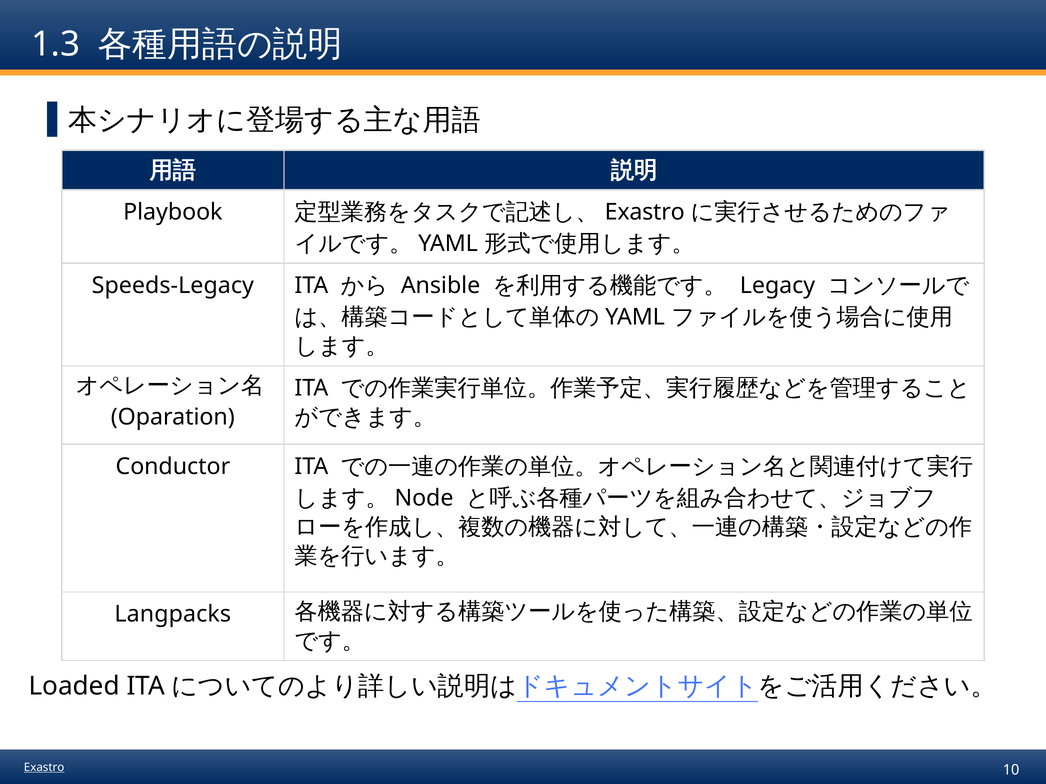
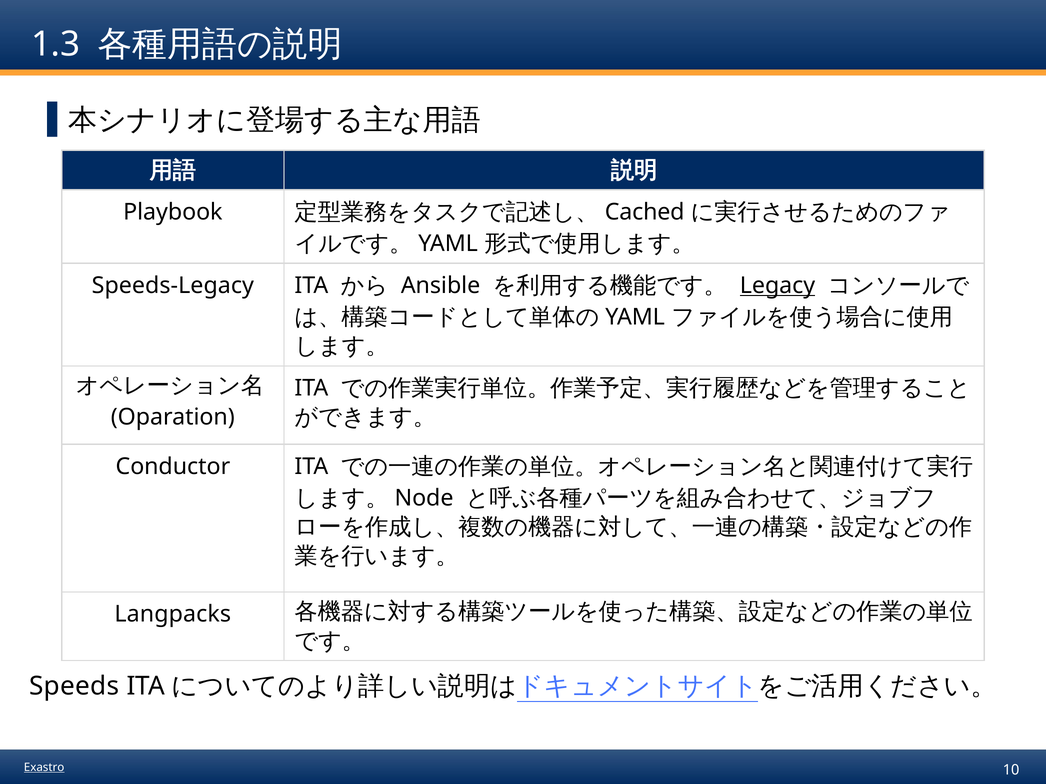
Exastro at (645, 212): Exastro -> Cached
Legacy underline: none -> present
Loaded: Loaded -> Speeds
